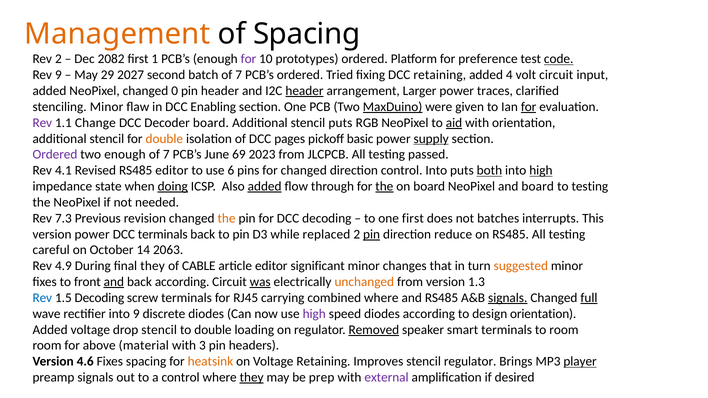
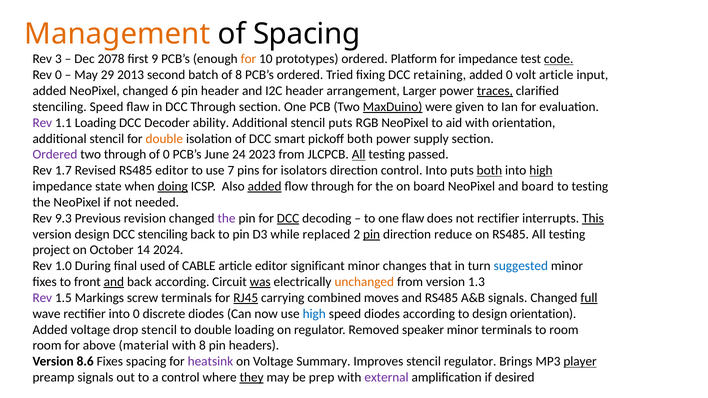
Rev 2: 2 -> 3
2082: 2082 -> 2078
1: 1 -> 9
for at (248, 59) colour: purple -> orange
for preference: preference -> impedance
Rev 9: 9 -> 0
2027: 2027 -> 2013
batch of 7: 7 -> 8
added 4: 4 -> 0
volt circuit: circuit -> article
0: 0 -> 6
header at (304, 91) underline: present -> none
traces underline: none -> present
stenciling Minor: Minor -> Speed
DCC Enabling: Enabling -> Through
for at (529, 107) underline: present -> none
1.1 Change: Change -> Loading
Decoder board: board -> ability
aid underline: present -> none
pages: pages -> smart
pickoff basic: basic -> both
supply underline: present -> none
two enough: enough -> through
7 at (166, 155): 7 -> 0
69: 69 -> 24
All at (359, 155) underline: none -> present
4.1: 4.1 -> 1.7
6: 6 -> 7
for changed: changed -> isolators
the at (384, 187) underline: present -> none
7.3: 7.3 -> 9.3
the at (227, 218) colour: orange -> purple
DCC at (288, 218) underline: none -> present
one first: first -> flaw
not batches: batches -> rectifier
This underline: none -> present
version power: power -> design
DCC terminals: terminals -> stenciling
careful: careful -> project
2063: 2063 -> 2024
4.9: 4.9 -> 1.0
final they: they -> used
suggested colour: orange -> blue
Rev at (42, 298) colour: blue -> purple
1.5 Decoding: Decoding -> Markings
RJ45 underline: none -> present
combined where: where -> moves
signals at (508, 298) underline: present -> none
into 9: 9 -> 0
high at (314, 314) colour: purple -> blue
Removed underline: present -> none
speaker smart: smart -> minor
with 3: 3 -> 8
4.6: 4.6 -> 8.6
heatsink colour: orange -> purple
Voltage Retaining: Retaining -> Summary
